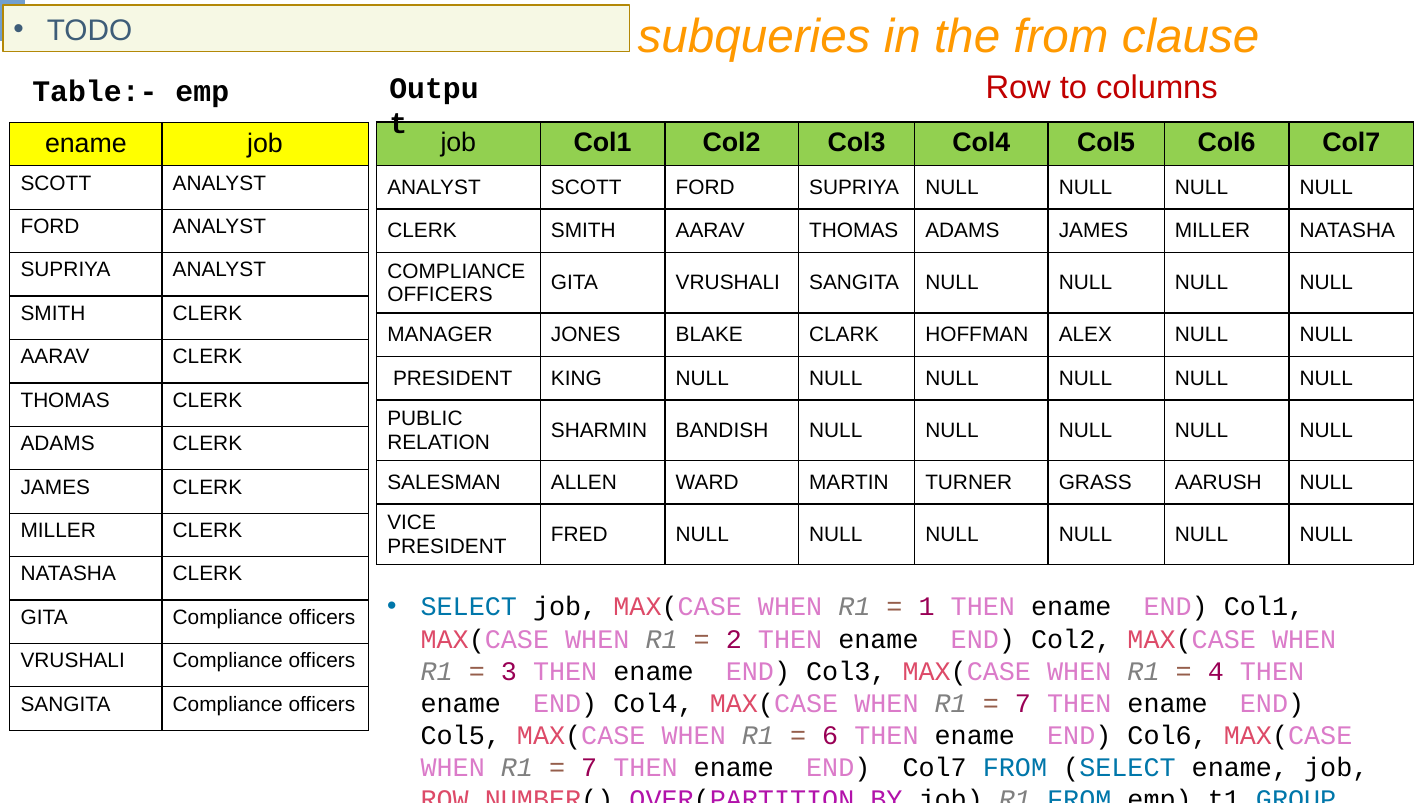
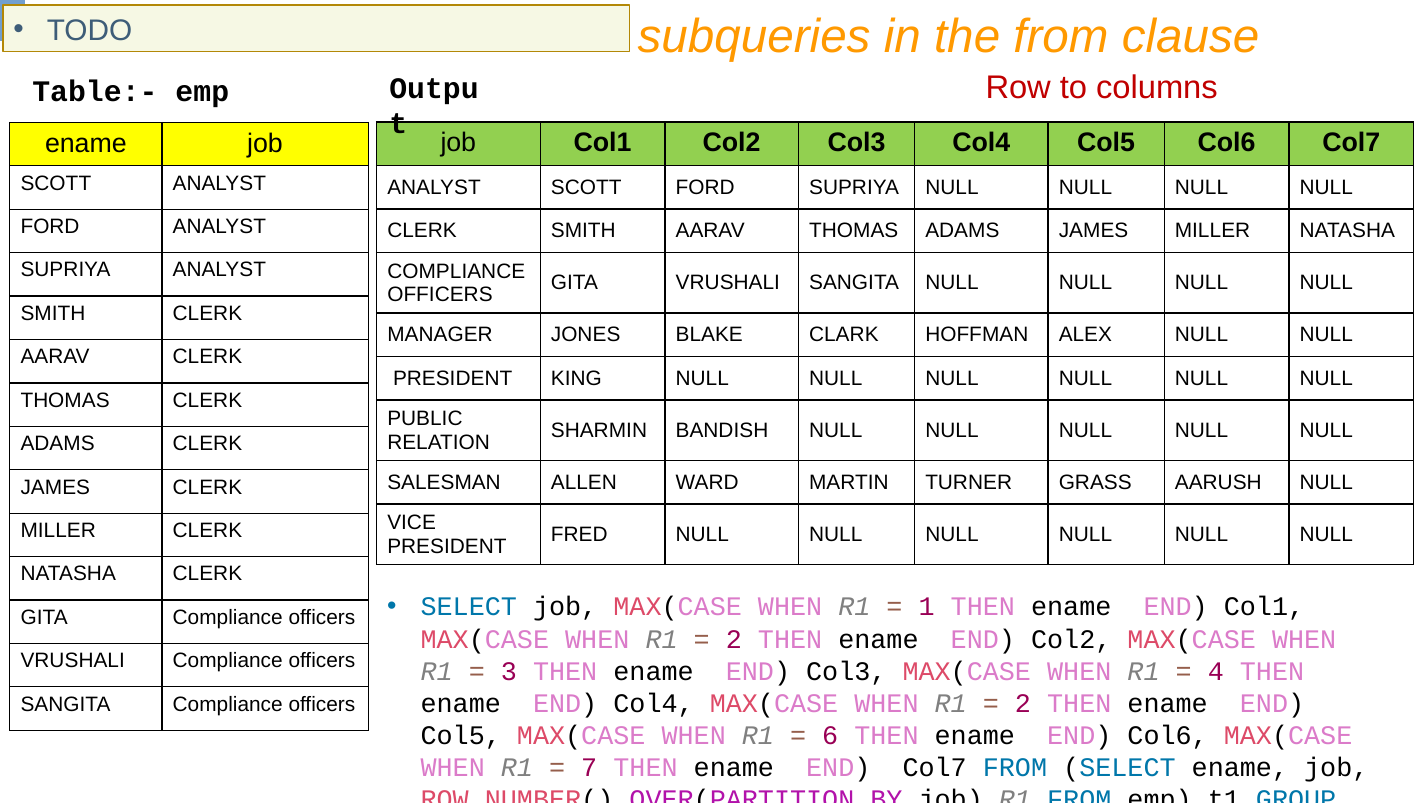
7 at (1023, 704): 7 -> 2
